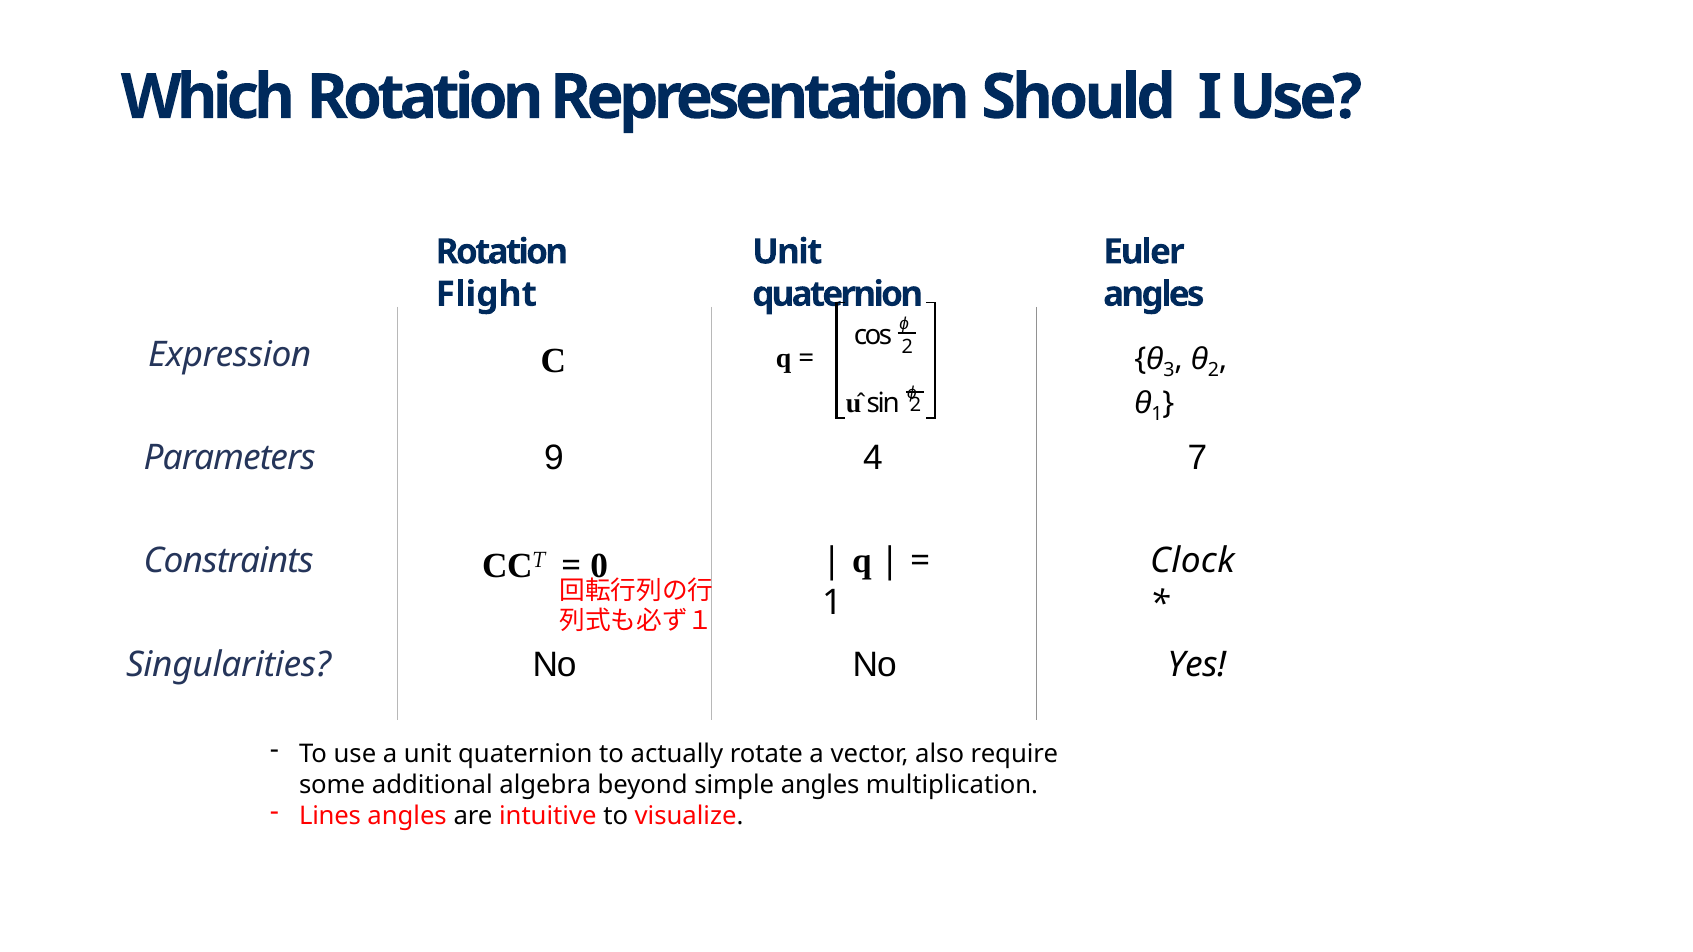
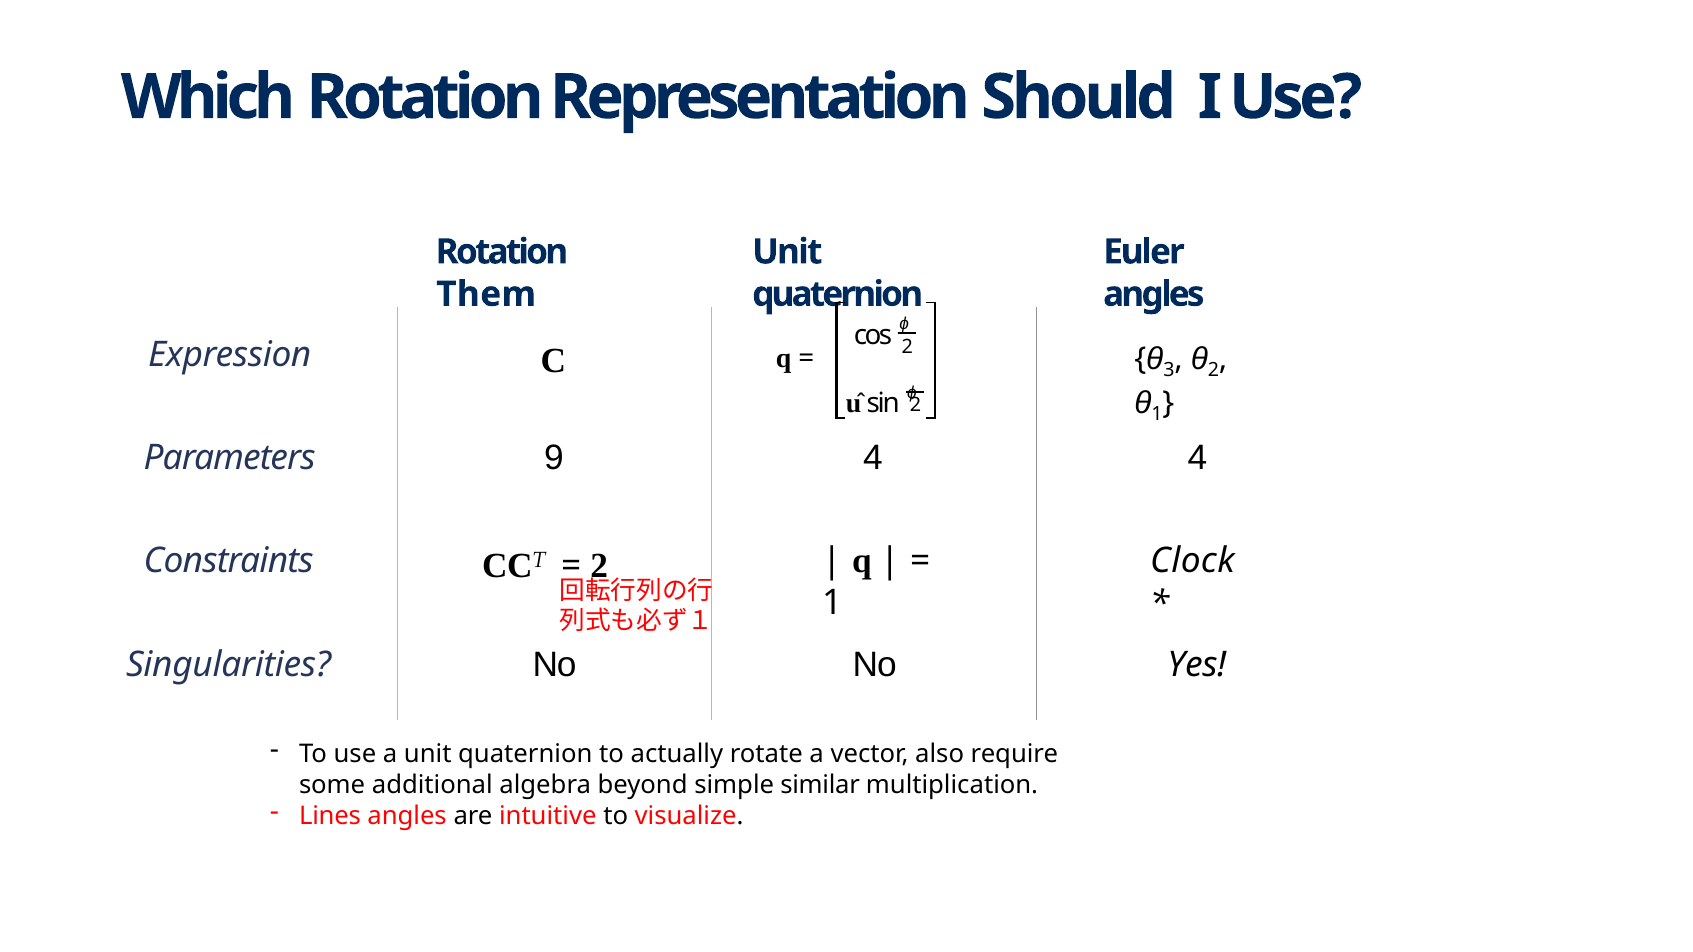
Flight: Flight -> Them
4 7: 7 -> 4
0 at (599, 566): 0 -> 2
simple angles: angles -> similar
